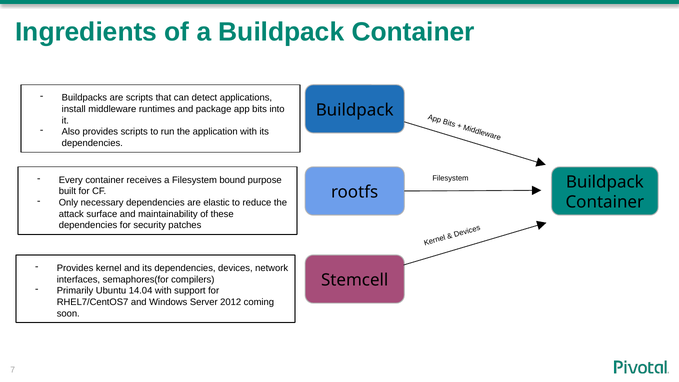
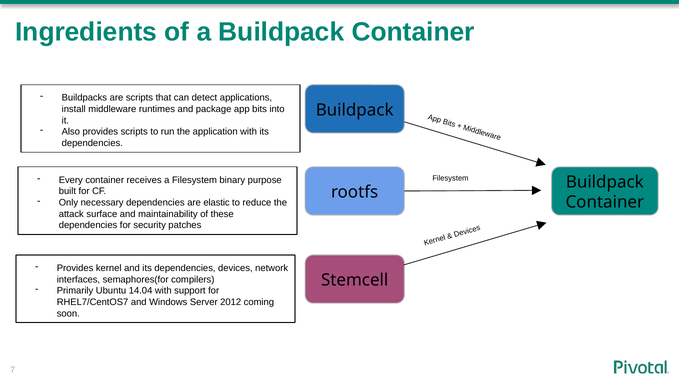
bound: bound -> binary
